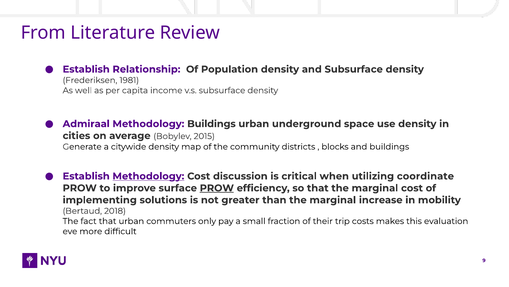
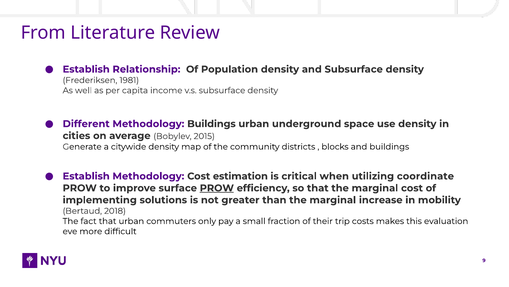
Admiraal: Admiraal -> Different
Methodology at (148, 176) underline: present -> none
discussion: discussion -> estimation
